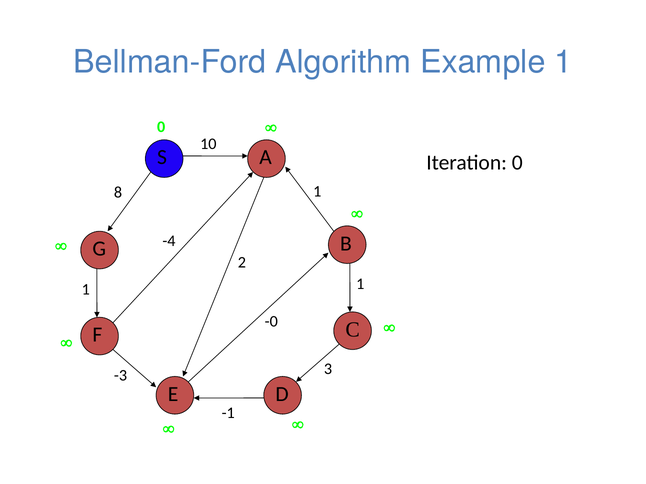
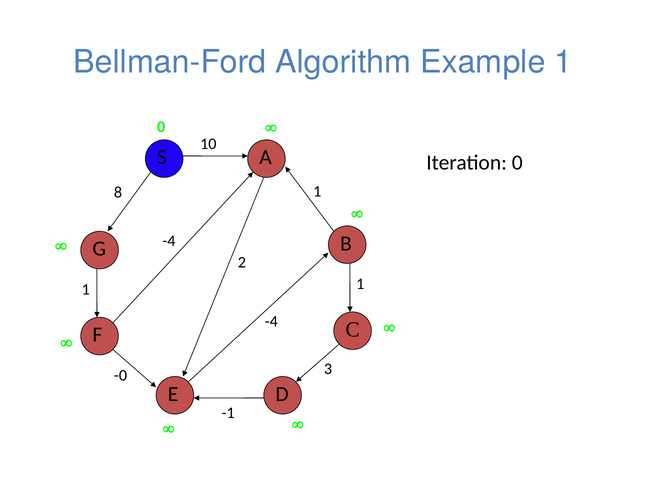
-0 at (271, 322): -0 -> -4
-3: -3 -> -0
